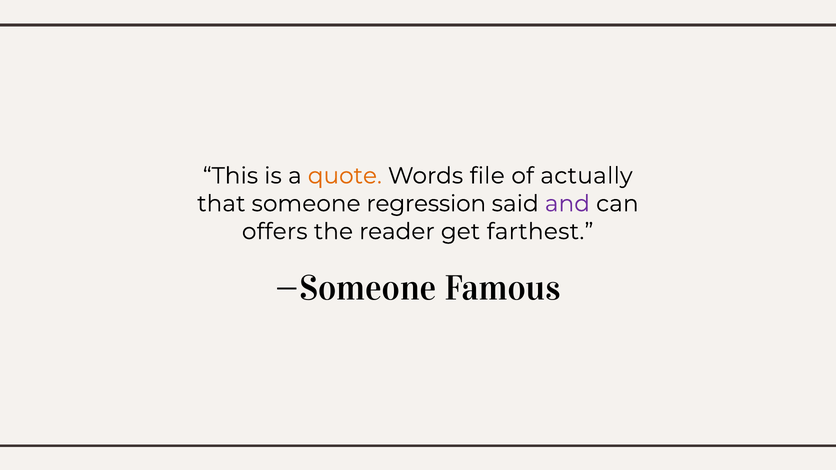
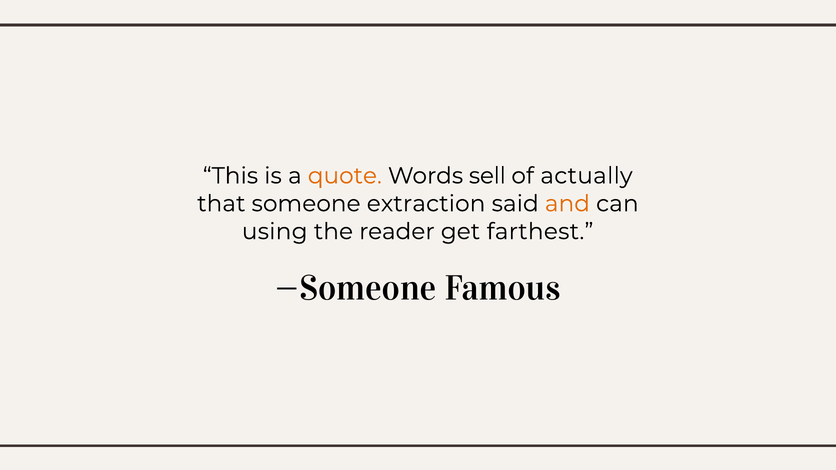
file: file -> sell
regression: regression -> extraction
and colour: purple -> orange
offers: offers -> using
